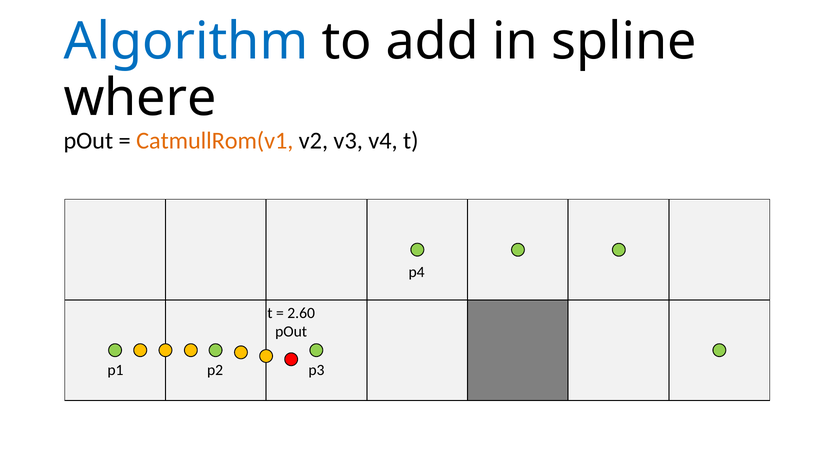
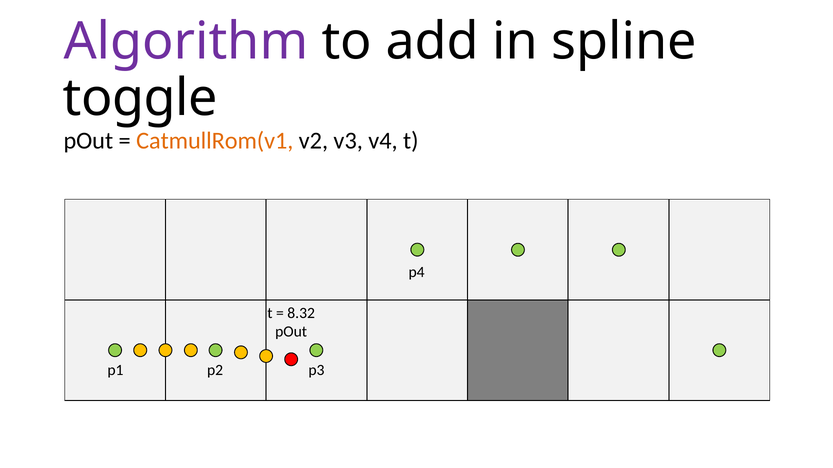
Algorithm colour: blue -> purple
where: where -> toggle
2.60: 2.60 -> 8.32
